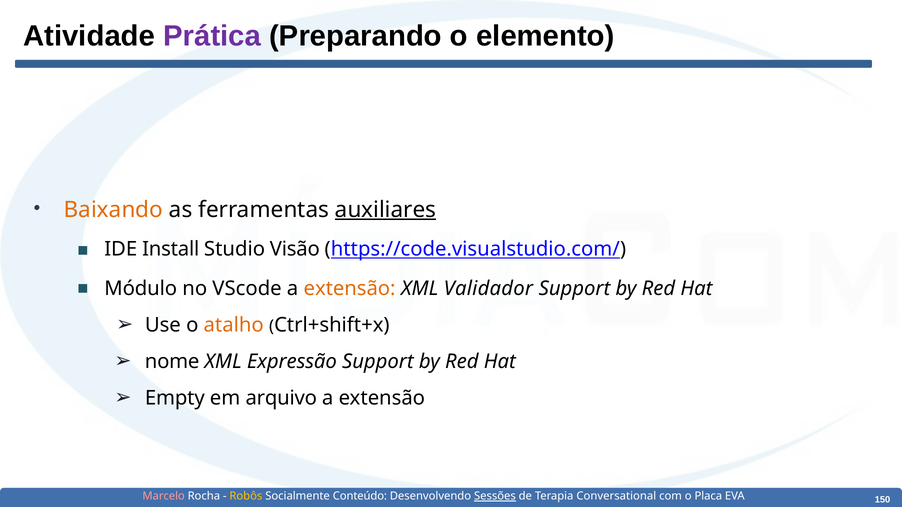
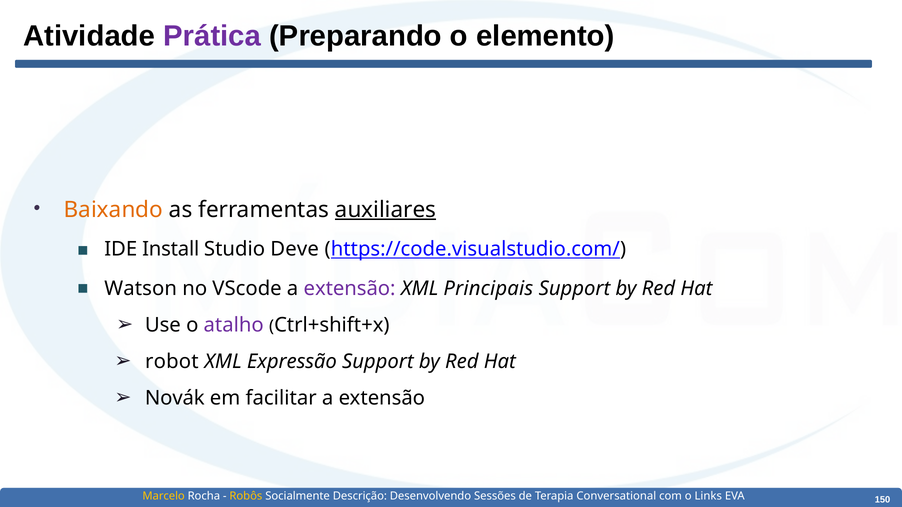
Visão: Visão -> Deve
Módulo: Módulo -> Watson
extensão at (350, 289) colour: orange -> purple
Validador: Validador -> Principais
atalho colour: orange -> purple
nome: nome -> robot
Empty: Empty -> Novák
arquivo: arquivo -> facilitar
Marcelo colour: pink -> yellow
Conteúdo: Conteúdo -> Descrição
Sessões underline: present -> none
Placa: Placa -> Links
